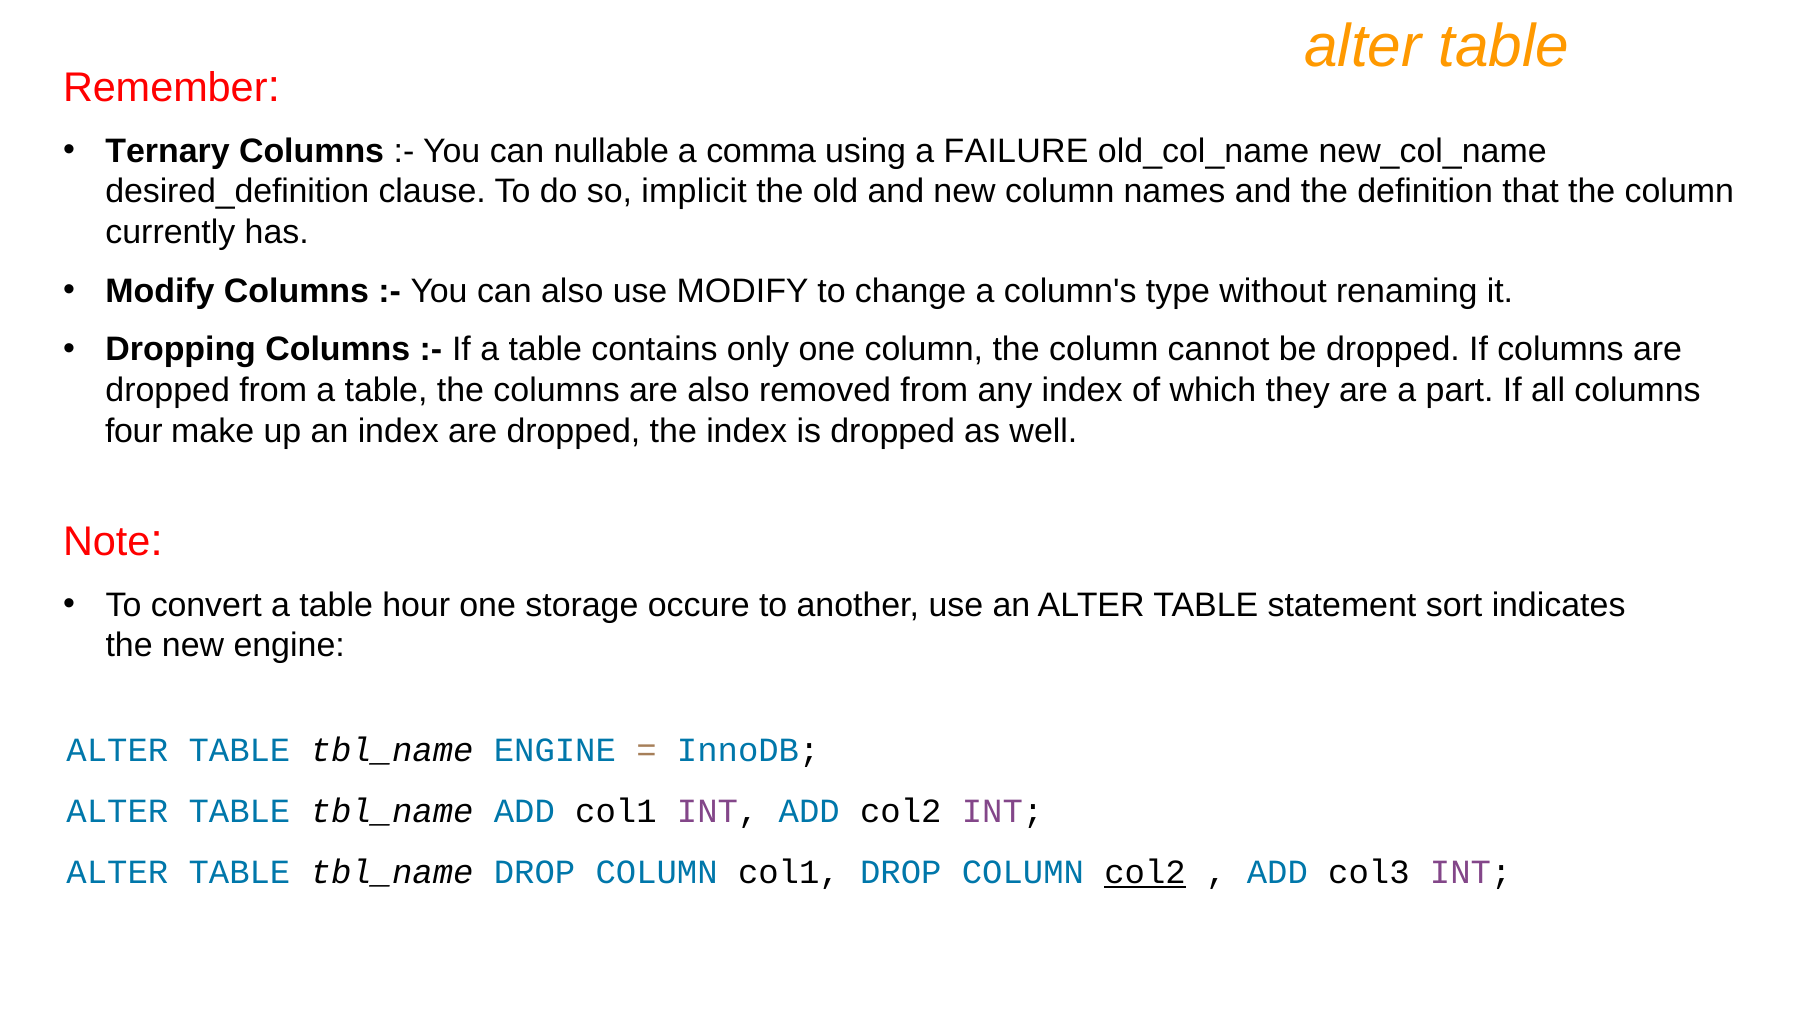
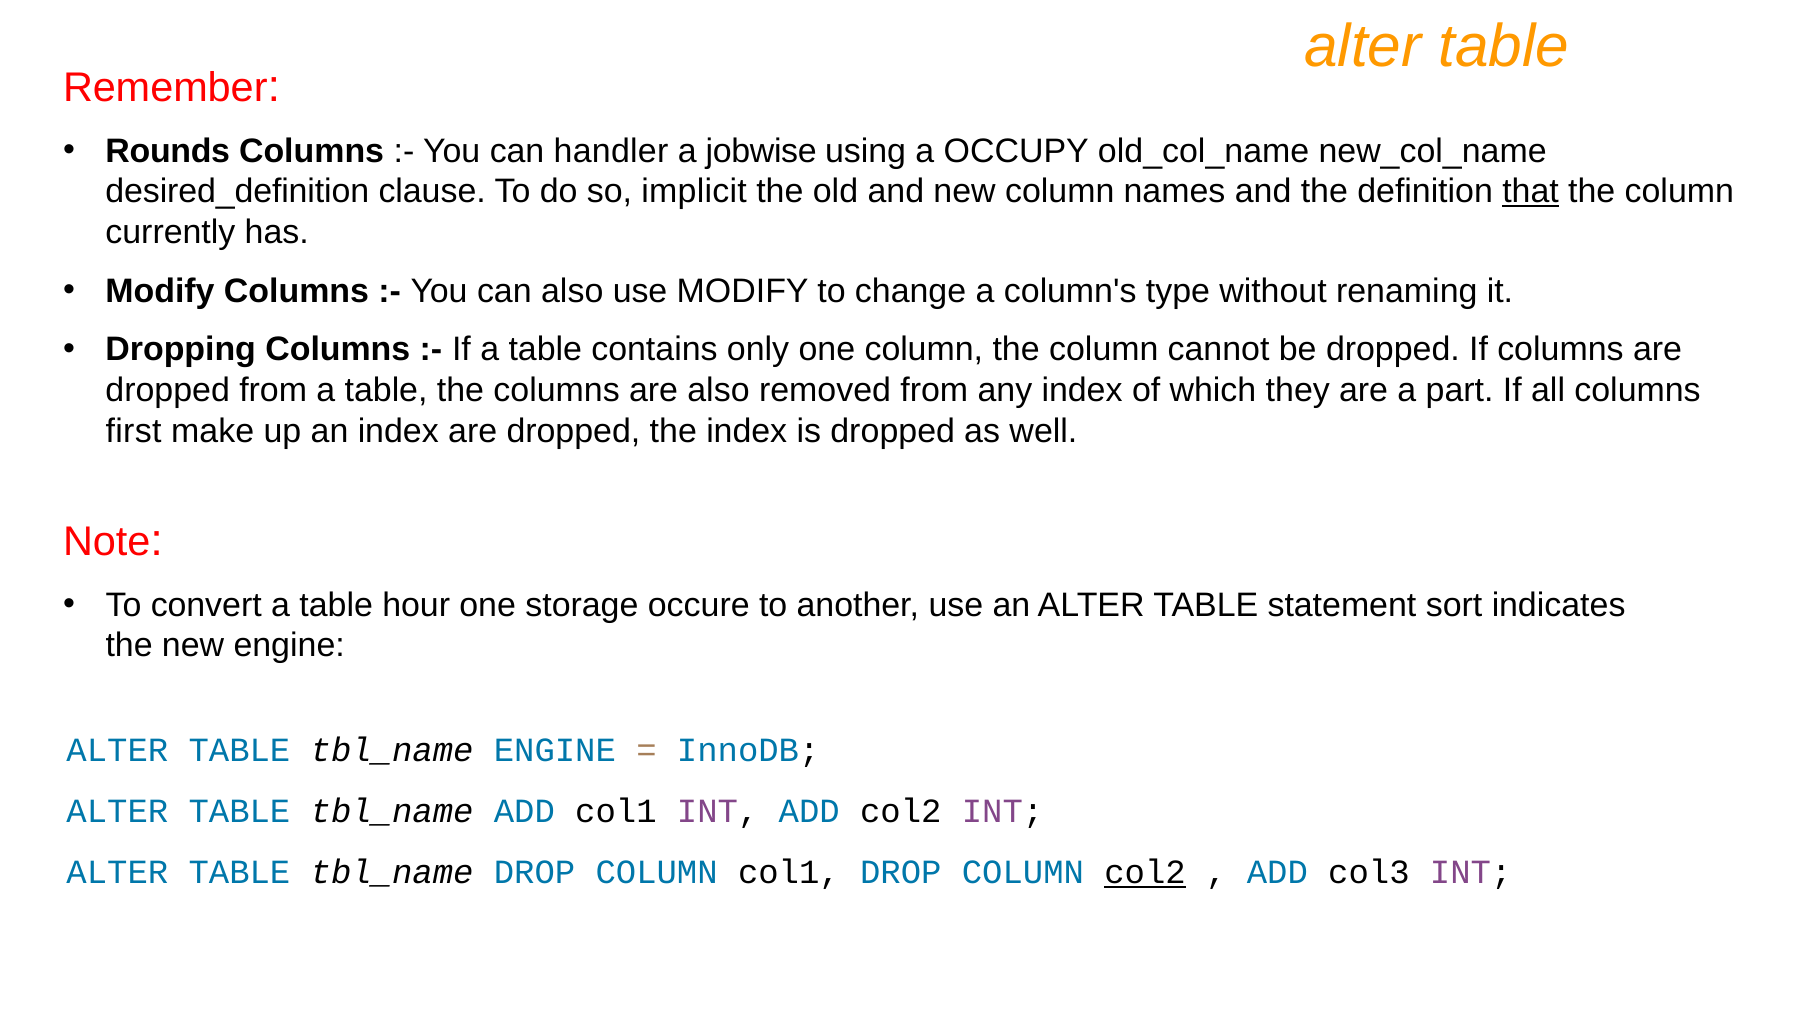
Ternary: Ternary -> Rounds
nullable: nullable -> handler
comma: comma -> jobwise
FAILURE: FAILURE -> OCCUPY
that underline: none -> present
four: four -> first
